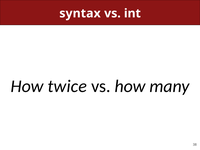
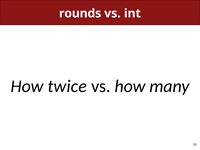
syntax: syntax -> rounds
